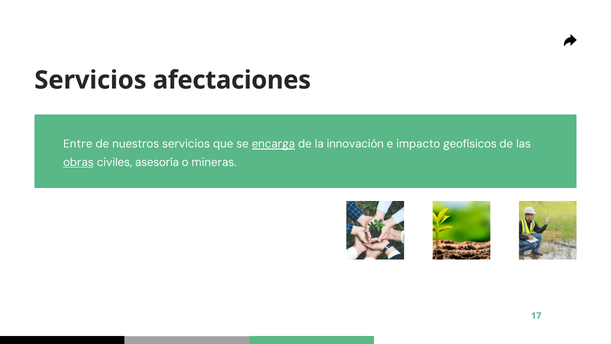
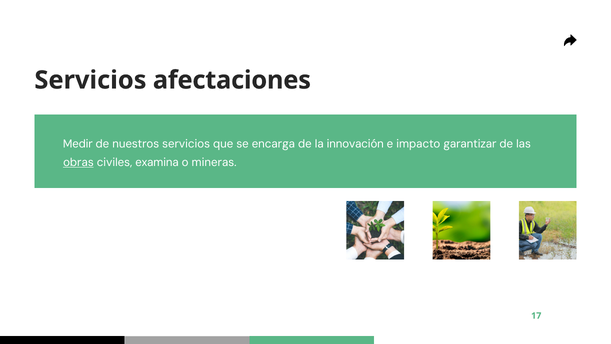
Entre: Entre -> Medir
encarga underline: present -> none
geofísicos: geofísicos -> garantizar
asesoría: asesoría -> examina
